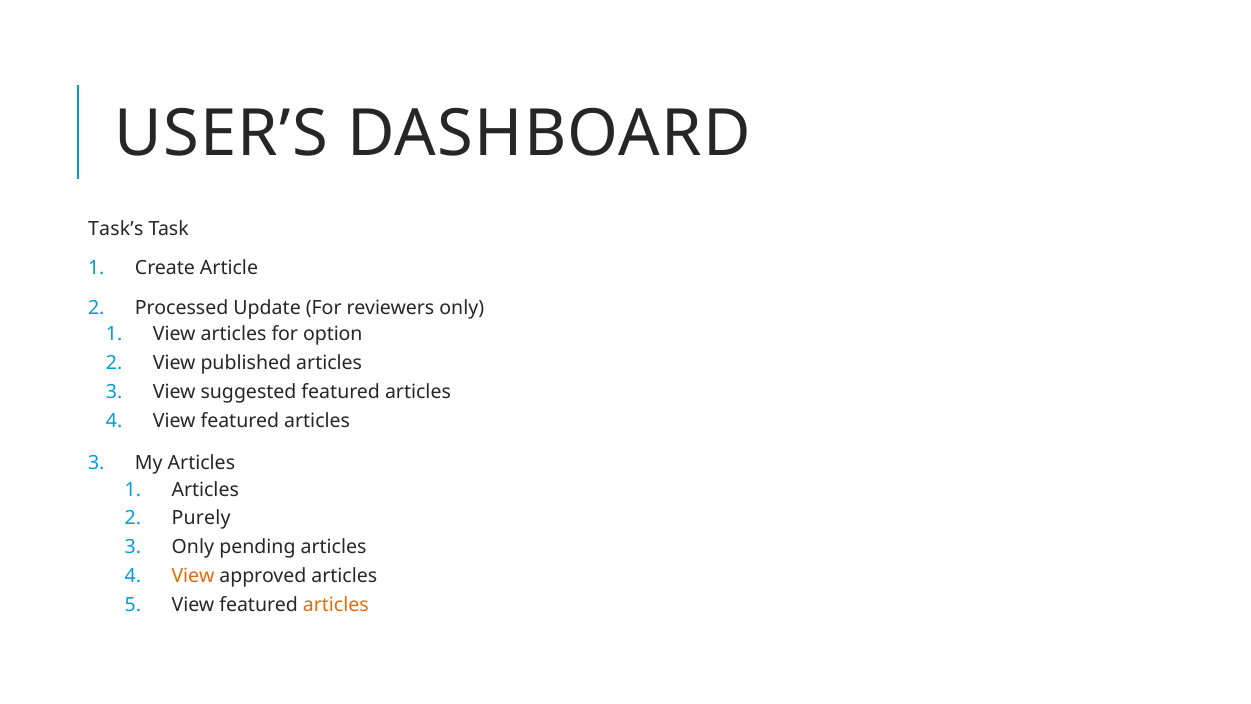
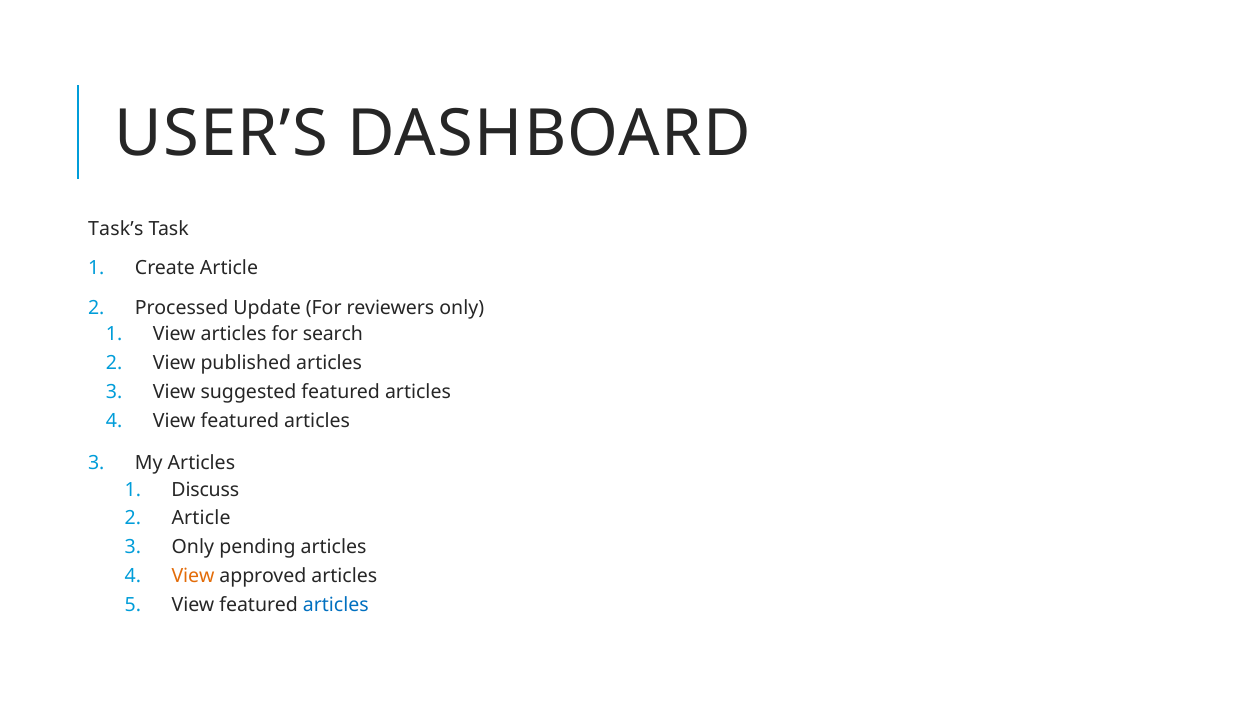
option: option -> search
Articles at (205, 489): Articles -> Discuss
Purely at (201, 518): Purely -> Article
articles at (336, 605) colour: orange -> blue
